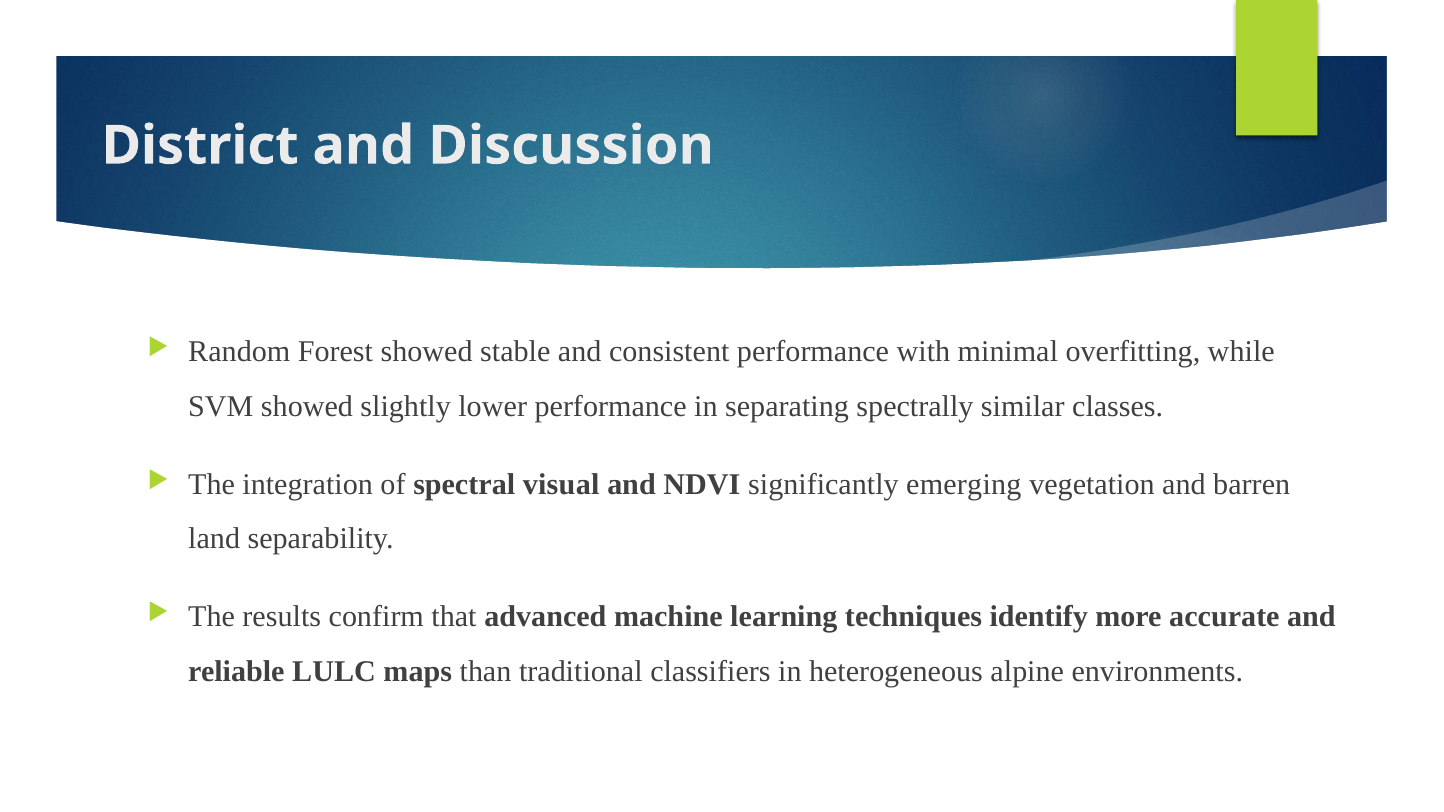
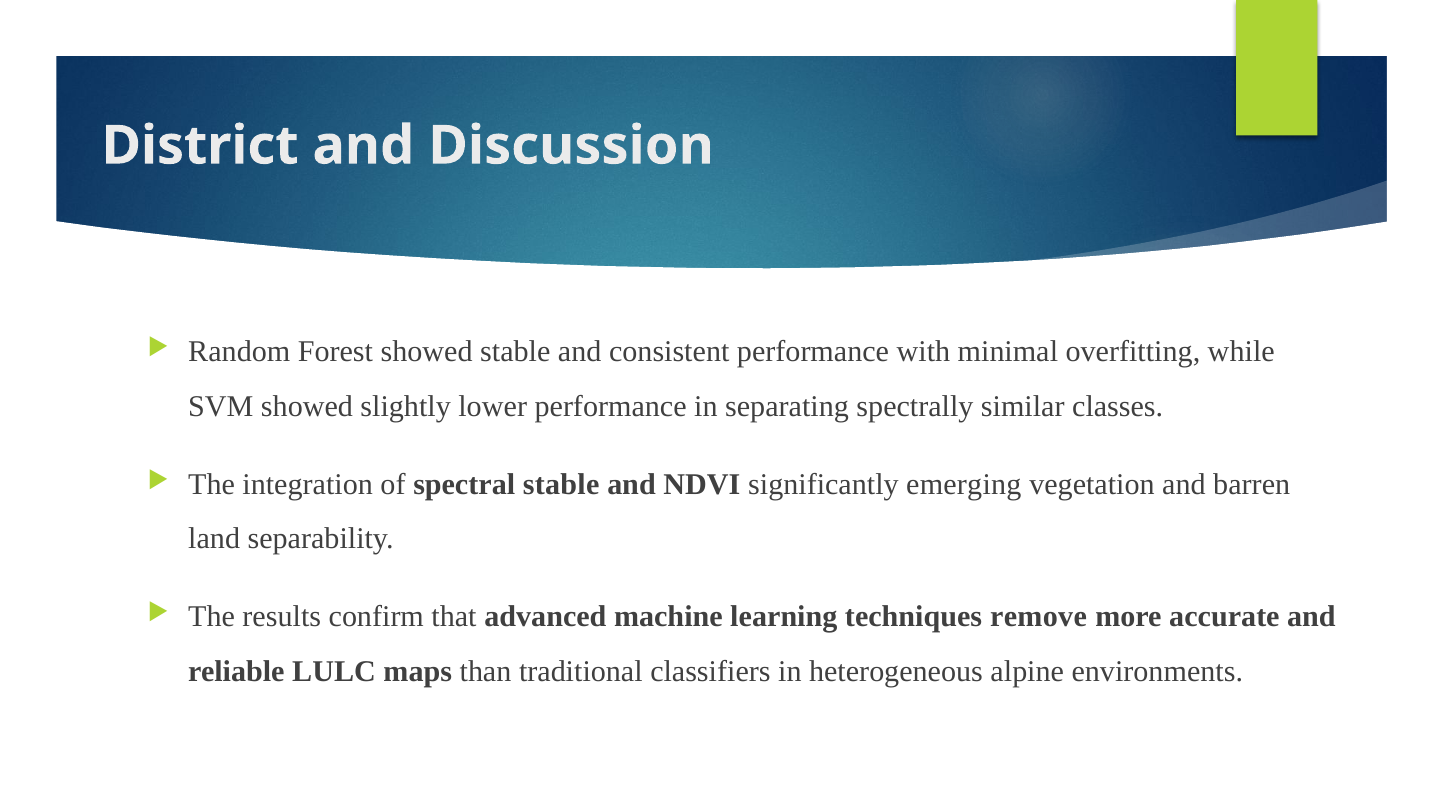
spectral visual: visual -> stable
identify: identify -> remove
